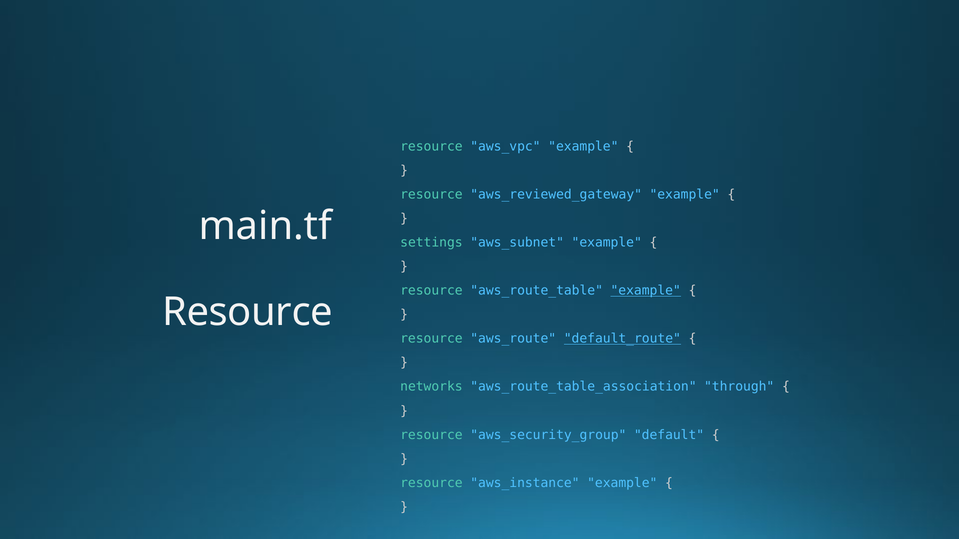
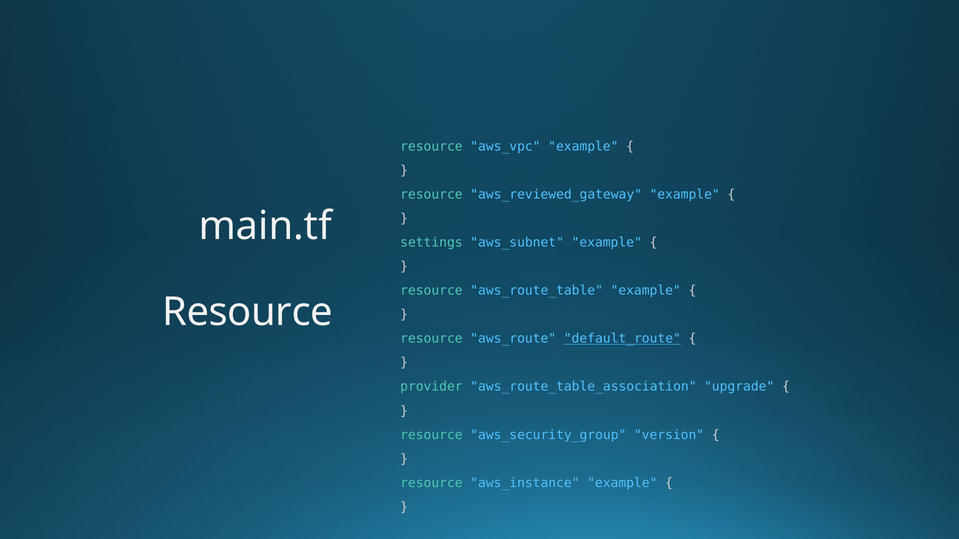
example at (646, 291) underline: present -> none
networks: networks -> provider
through: through -> upgrade
default: default -> version
